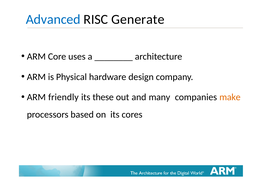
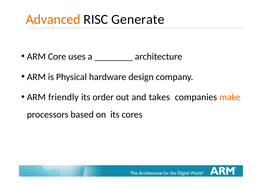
Advanced colour: blue -> orange
these: these -> order
many: many -> takes
